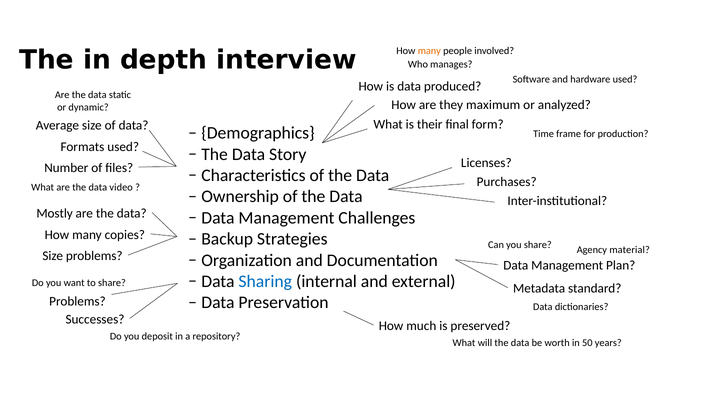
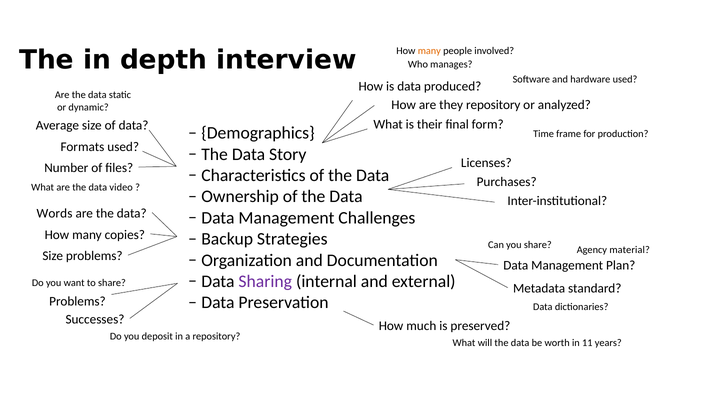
they maximum: maximum -> repository
Mostly: Mostly -> Words
Sharing colour: blue -> purple
50: 50 -> 11
